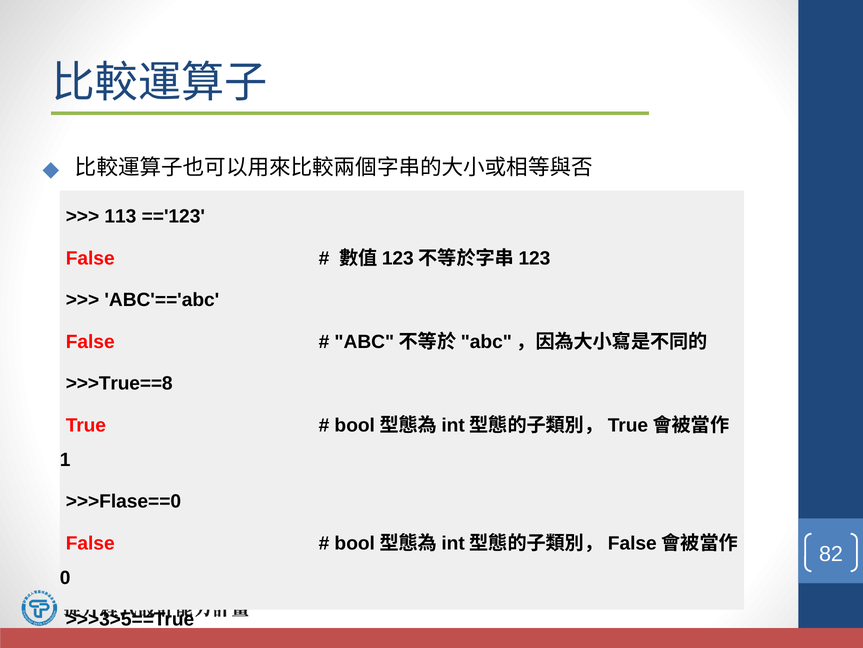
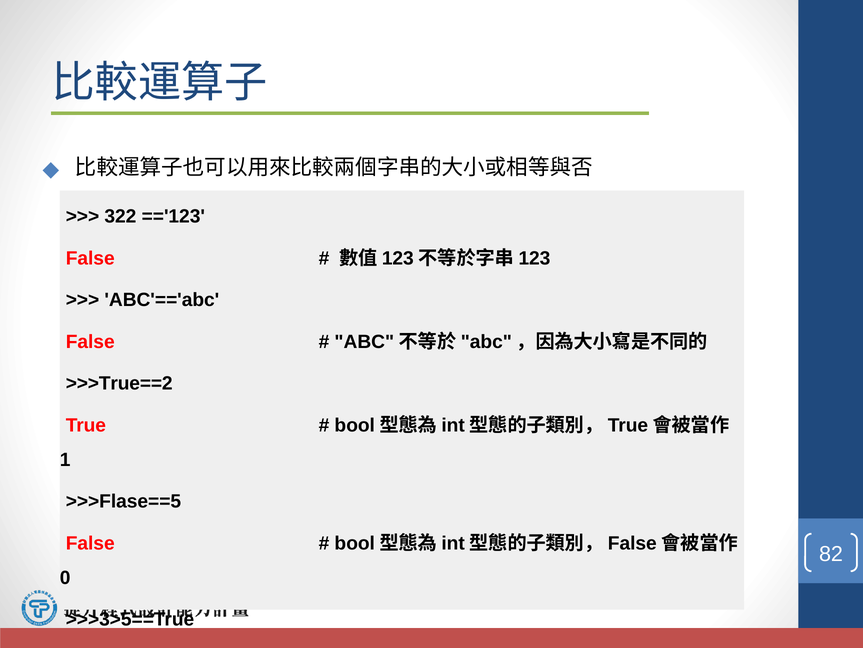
113: 113 -> 322
>>>True==8: >>>True==8 -> >>>True==2
>>>Flase==0: >>>Flase==0 -> >>>Flase==5
